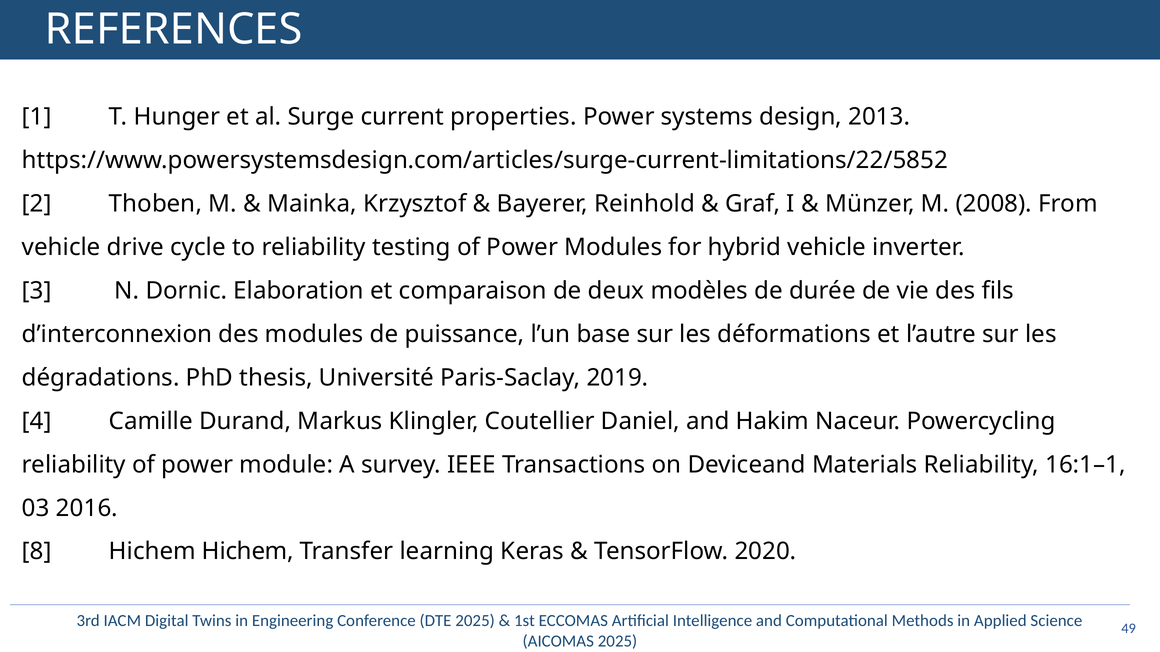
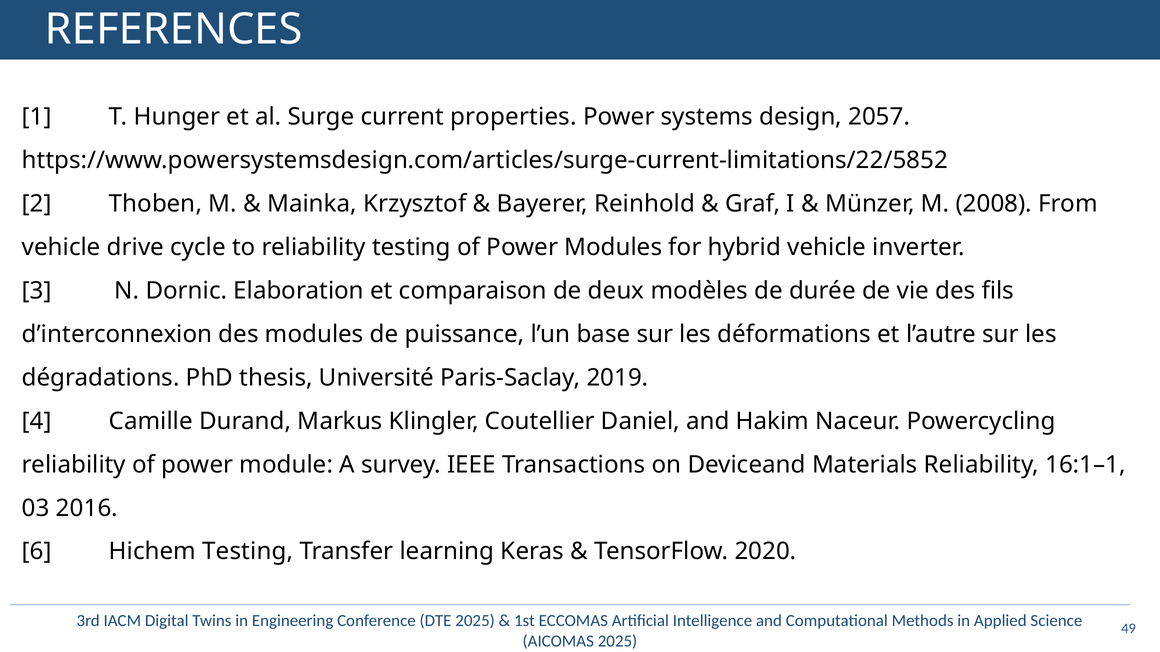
2013: 2013 -> 2057
8: 8 -> 6
Hichem Hichem: Hichem -> Testing
